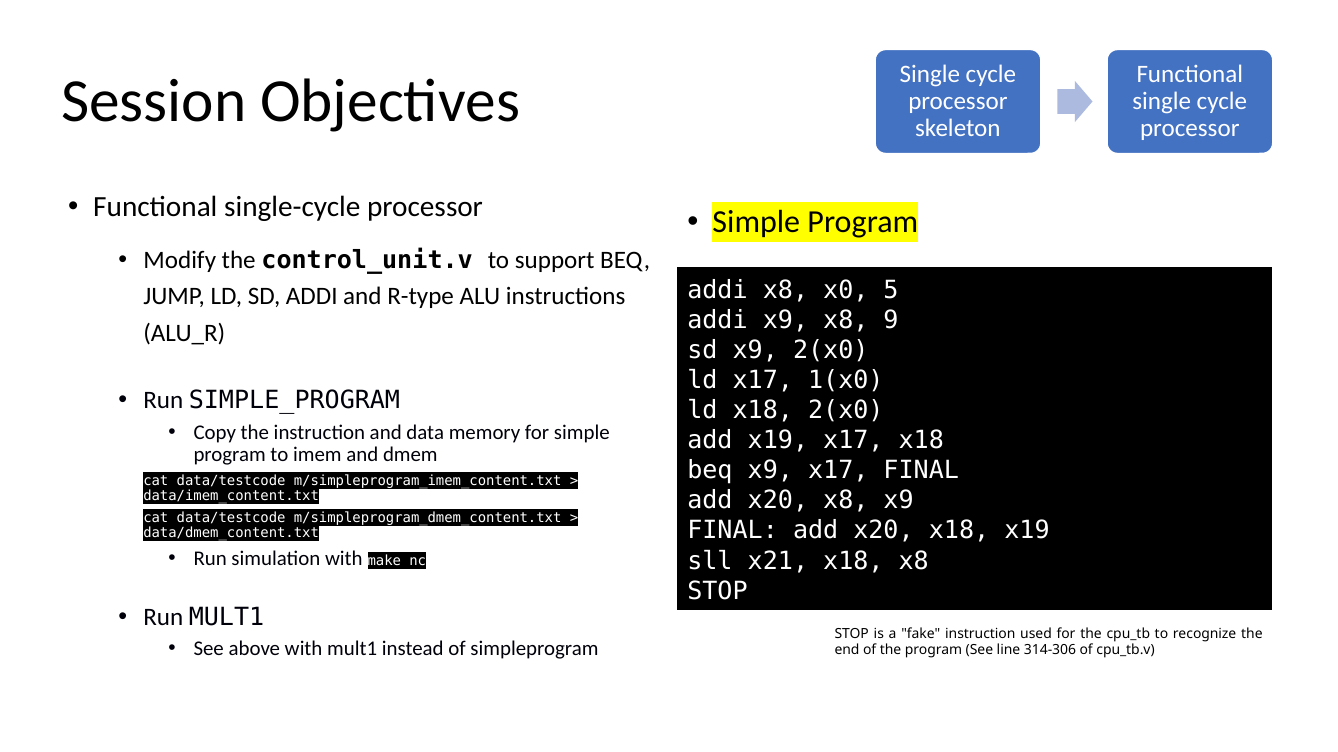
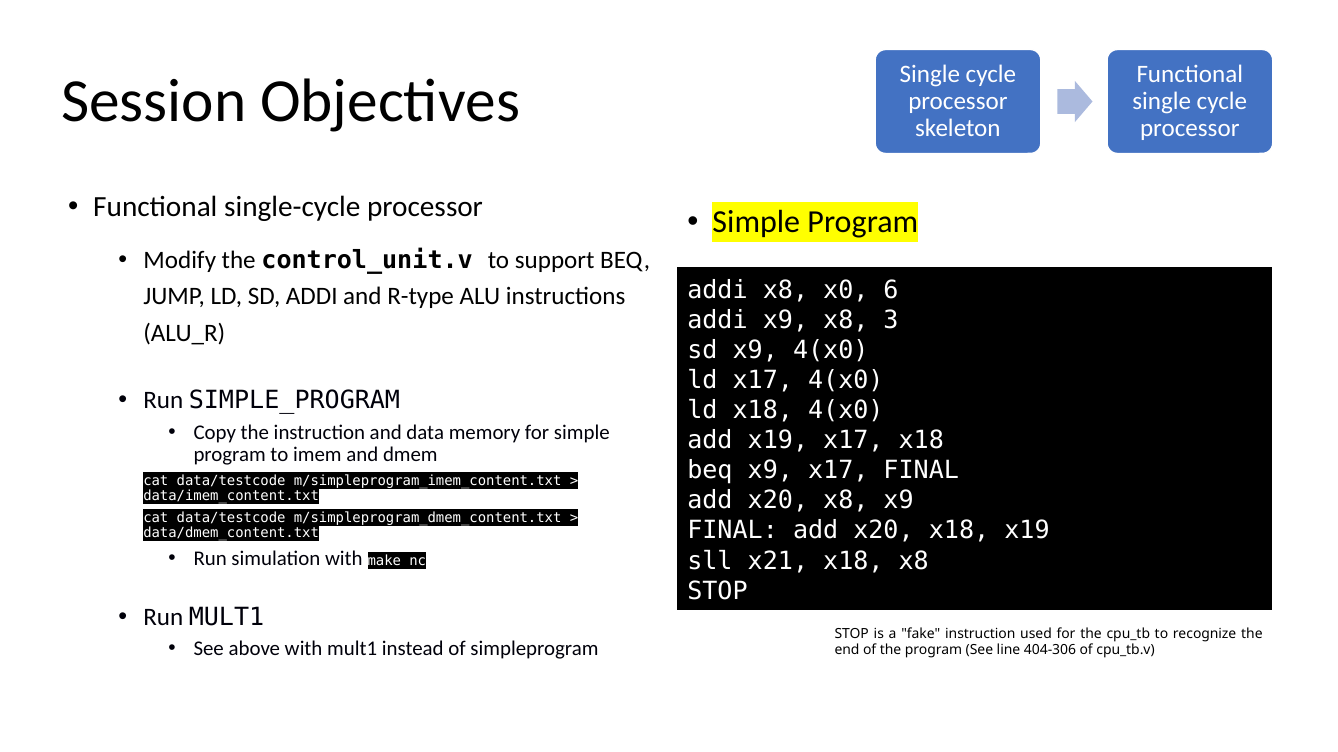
5: 5 -> 6
9: 9 -> 3
x9 2(x0: 2(x0 -> 4(x0
x17 1(x0: 1(x0 -> 4(x0
x18 2(x0: 2(x0 -> 4(x0
314-306: 314-306 -> 404-306
